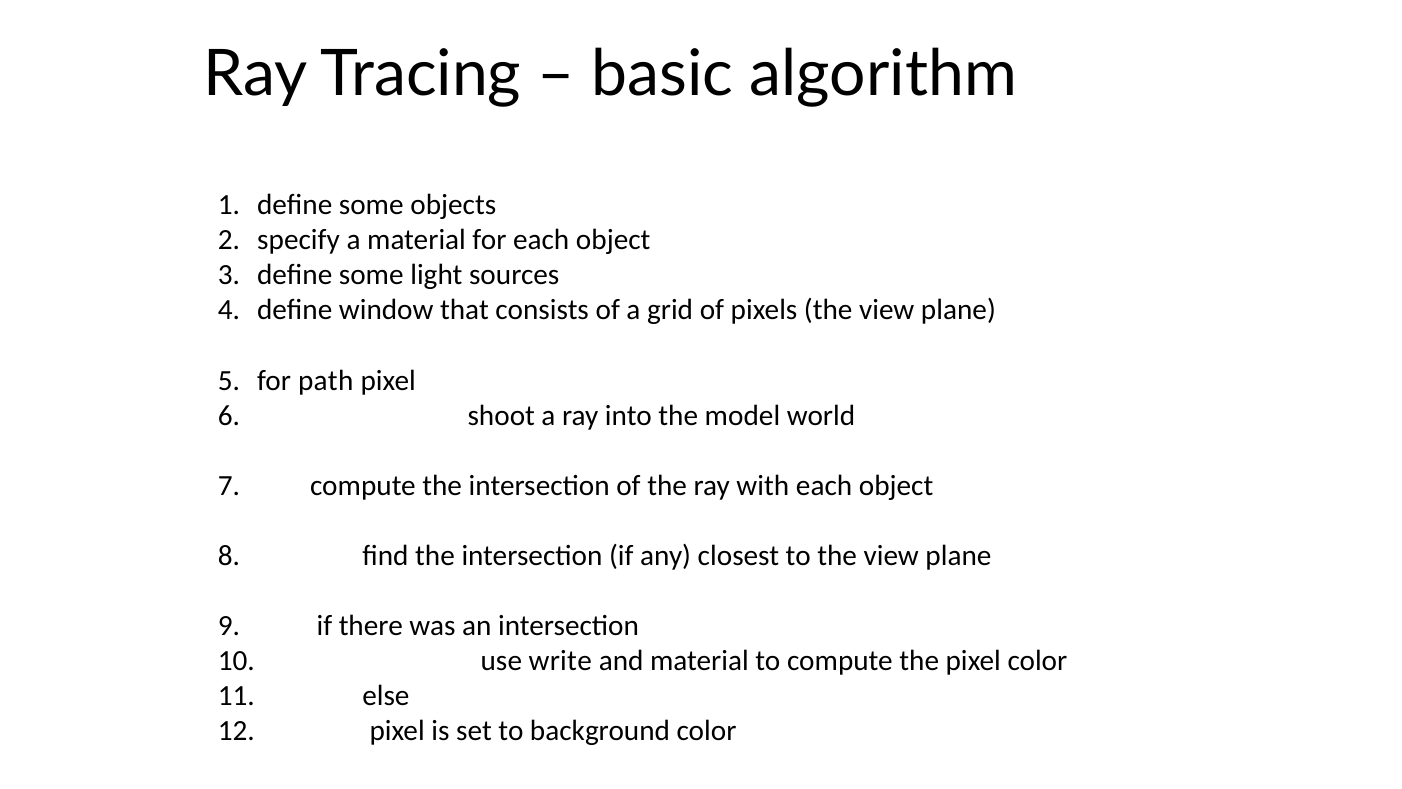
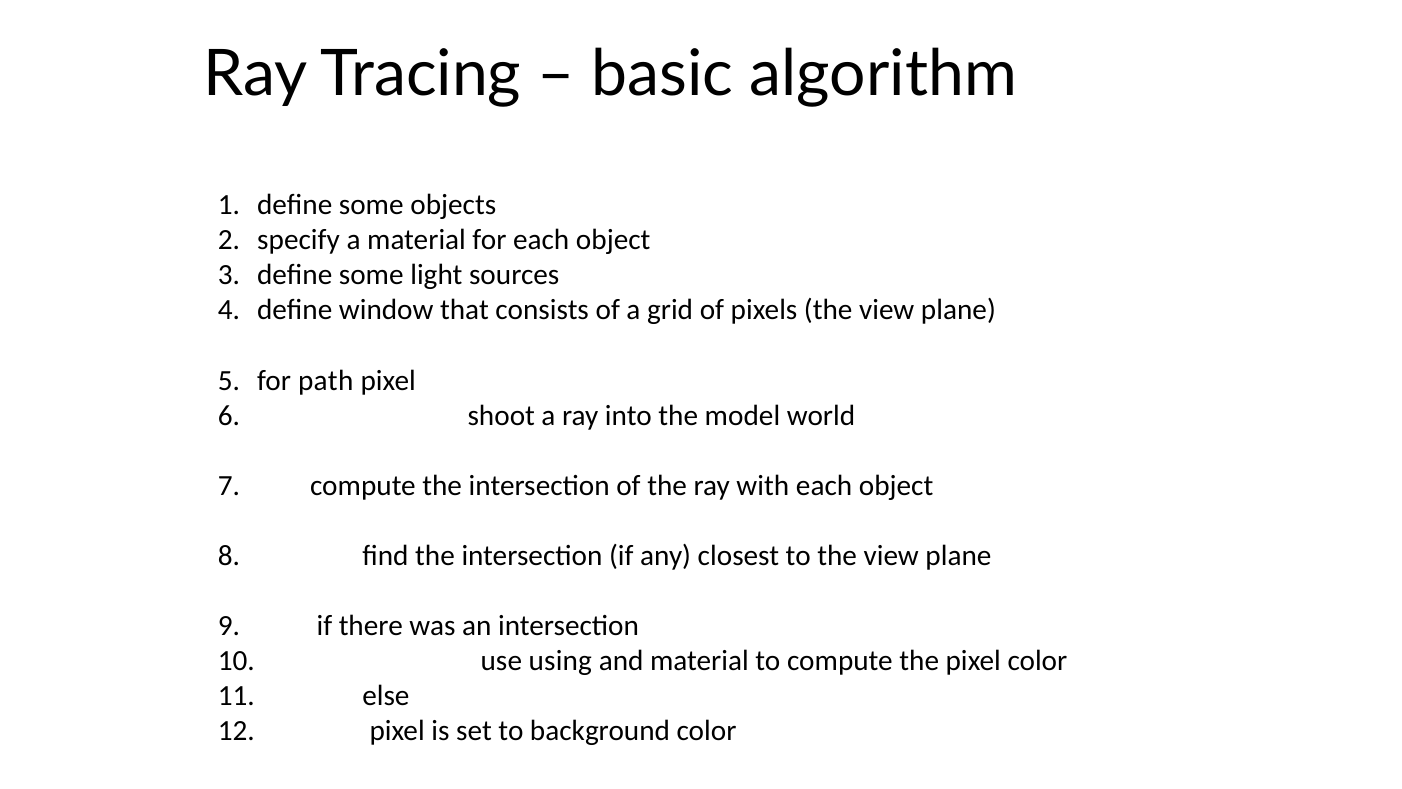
write: write -> using
